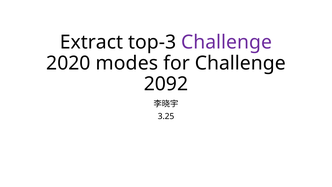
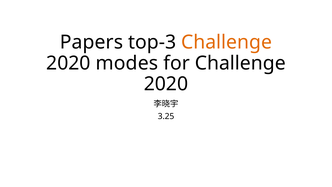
Extract: Extract -> Papers
Challenge at (227, 42) colour: purple -> orange
2092 at (166, 84): 2092 -> 2020
